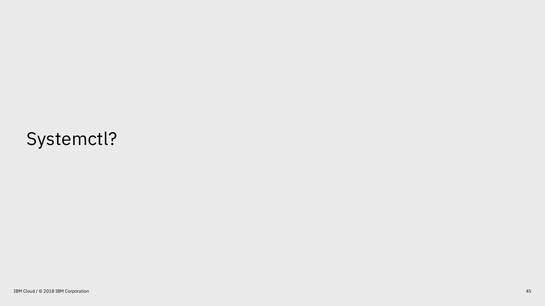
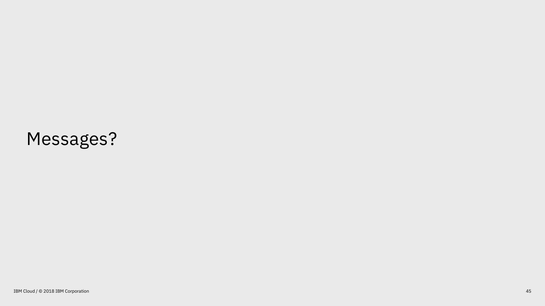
Systemctl: Systemctl -> Messages
